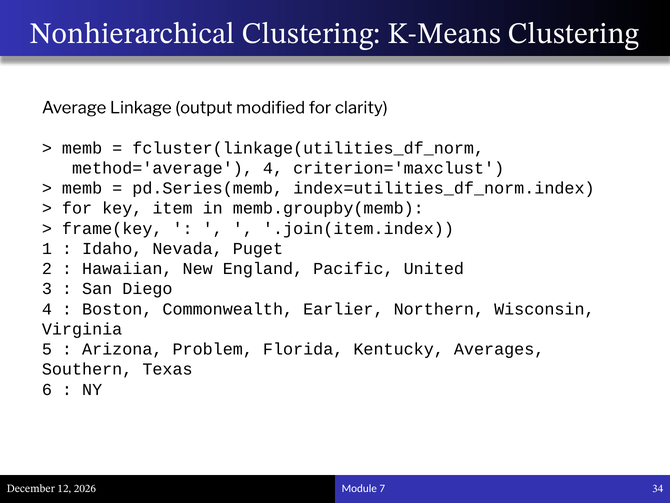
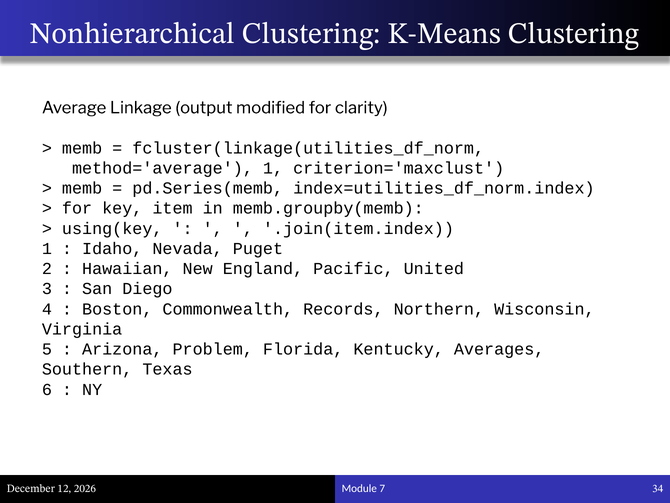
method='average 4: 4 -> 1
frame(key: frame(key -> using(key
Earlier: Earlier -> Records
